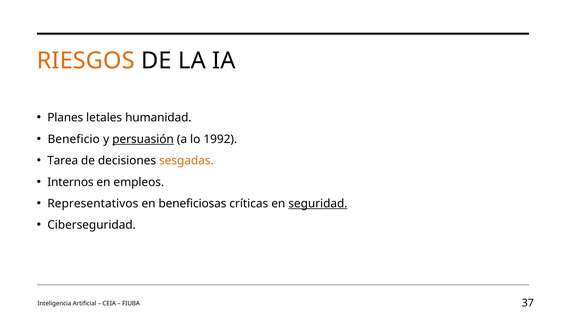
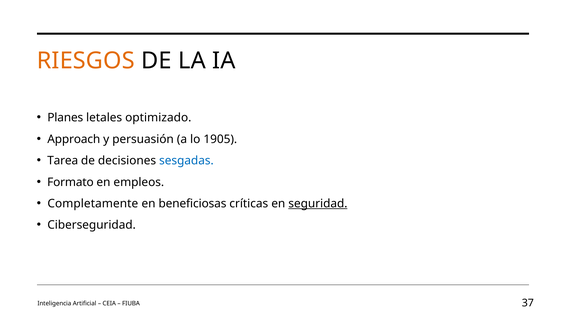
humanidad: humanidad -> optimizado
Beneficio: Beneficio -> Approach
persuasión underline: present -> none
1992: 1992 -> 1905
sesgadas colour: orange -> blue
Internos: Internos -> Formato
Representativos: Representativos -> Completamente
